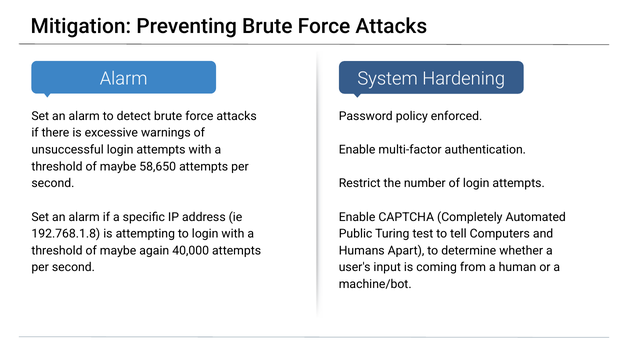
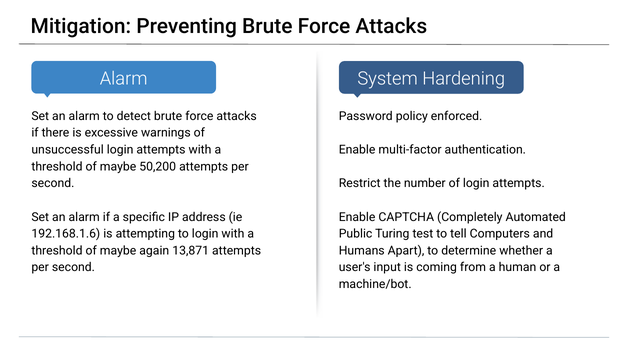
58,650: 58,650 -> 50,200
192.768.1.8: 192.768.1.8 -> 192.168.1.6
40,000: 40,000 -> 13,871
